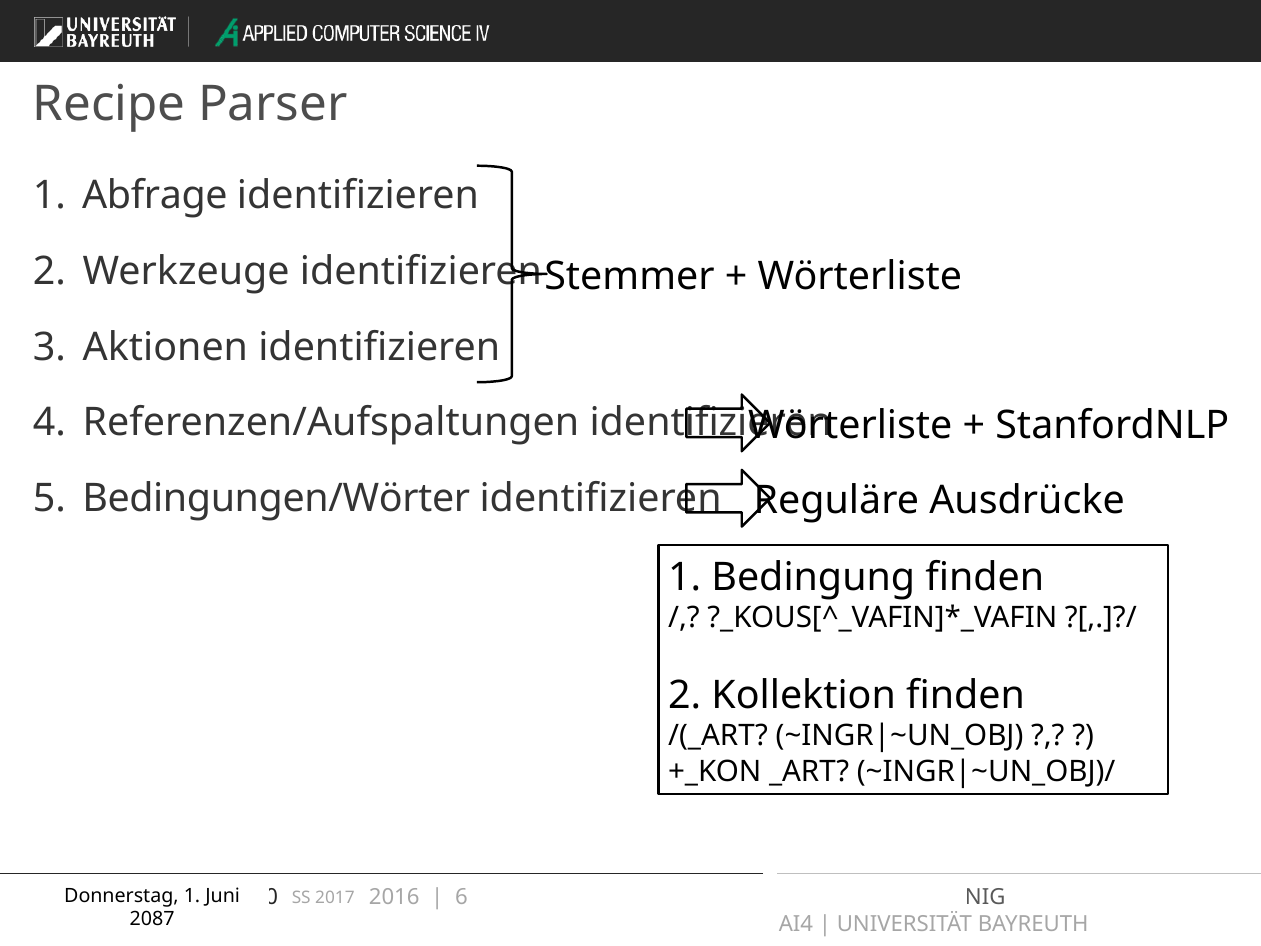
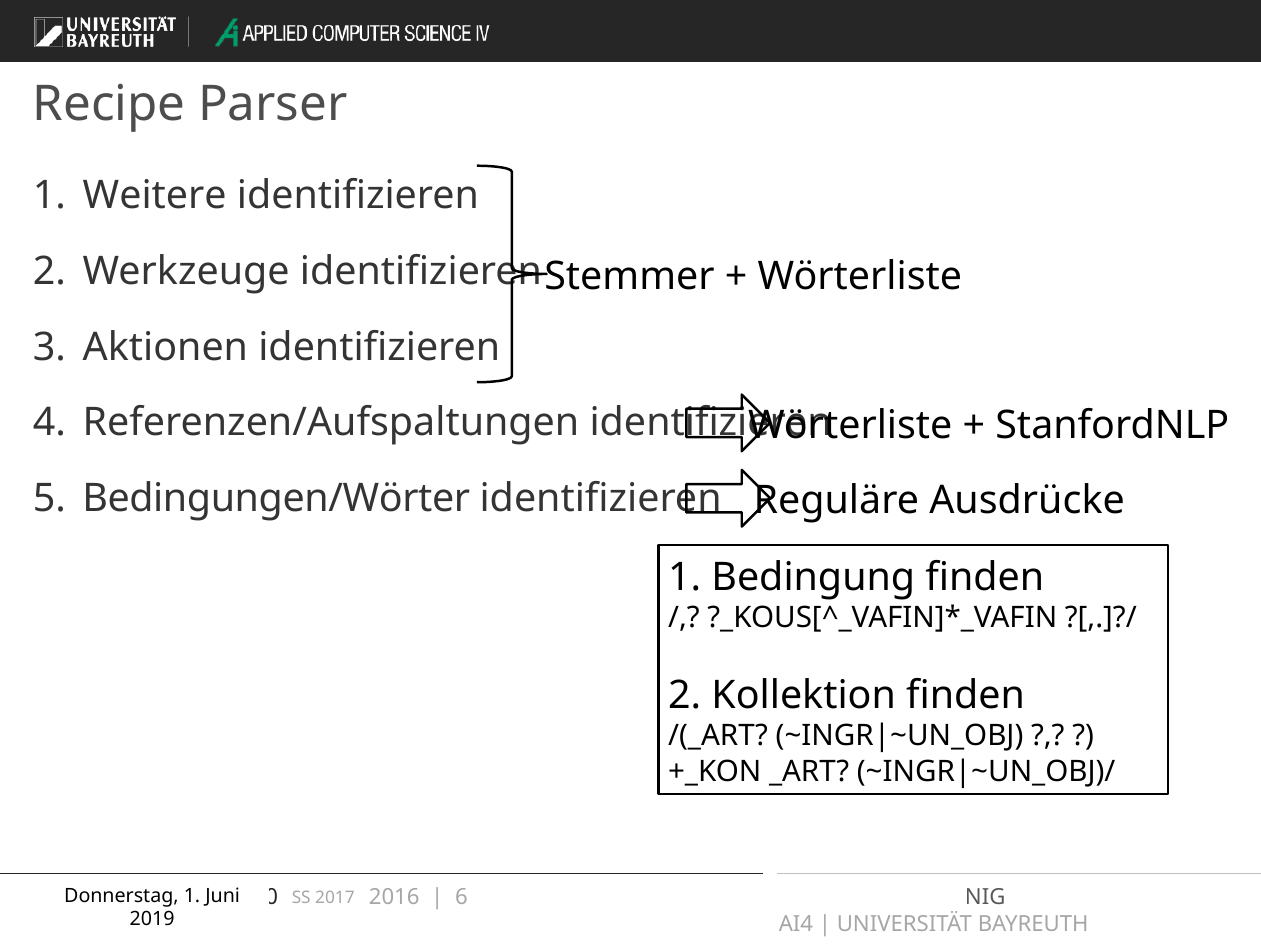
Abfrage: Abfrage -> Weitere
2087: 2087 -> 2019
